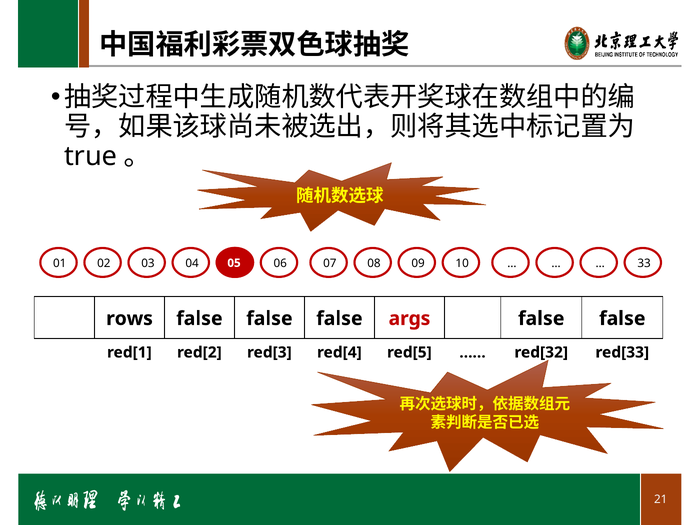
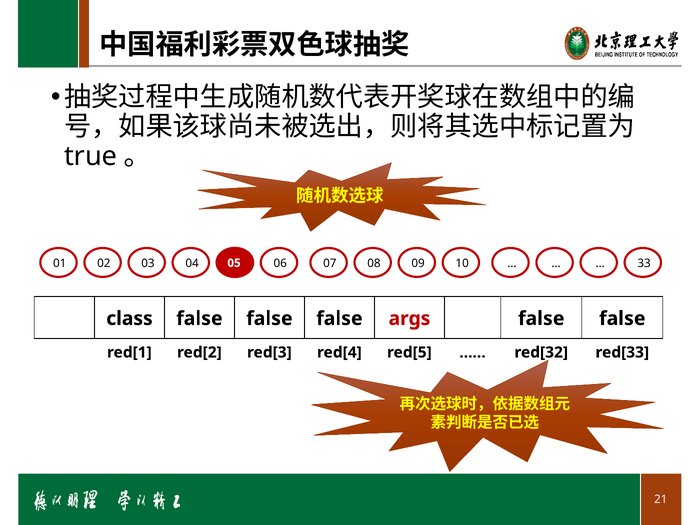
rows: rows -> class
